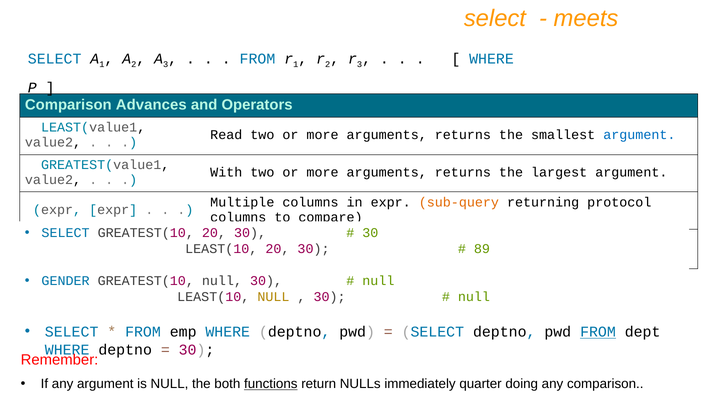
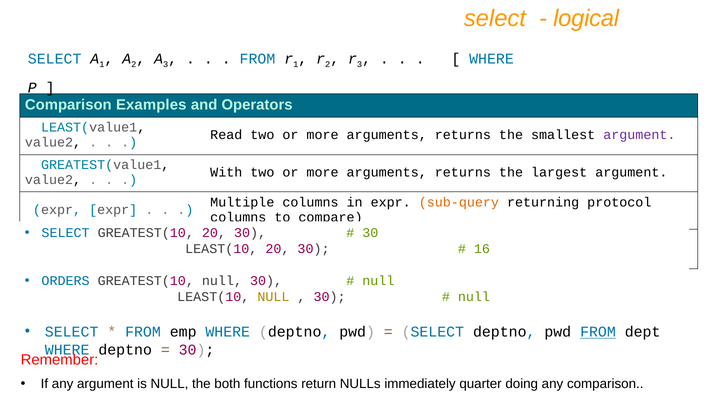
meets: meets -> logical
Advances: Advances -> Examples
argument at (639, 135) colour: blue -> purple
89: 89 -> 16
GENDER: GENDER -> ORDERS
functions underline: present -> none
